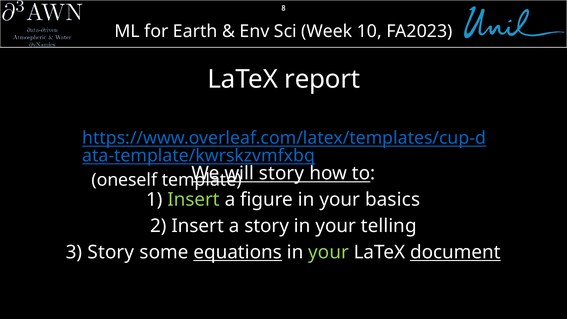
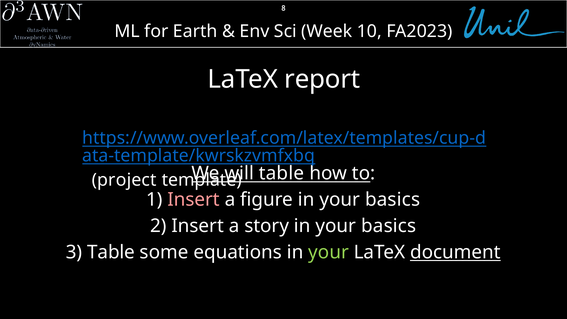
story at (282, 173): story -> table
oneself: oneself -> project
Insert at (194, 200) colour: light green -> pink
telling at (389, 226): telling -> basics
3 Story: Story -> Table
equations underline: present -> none
